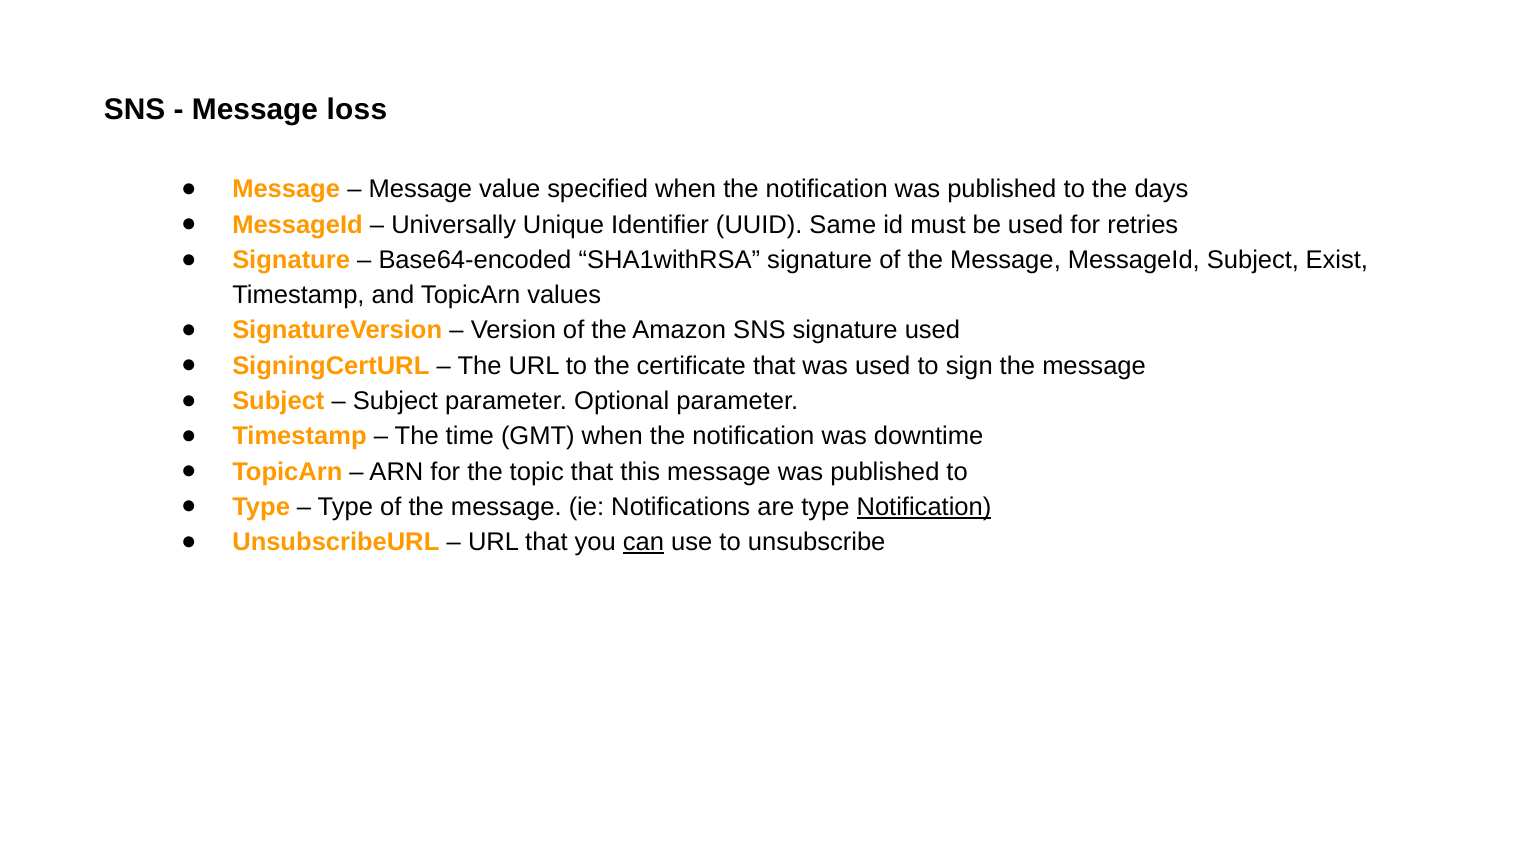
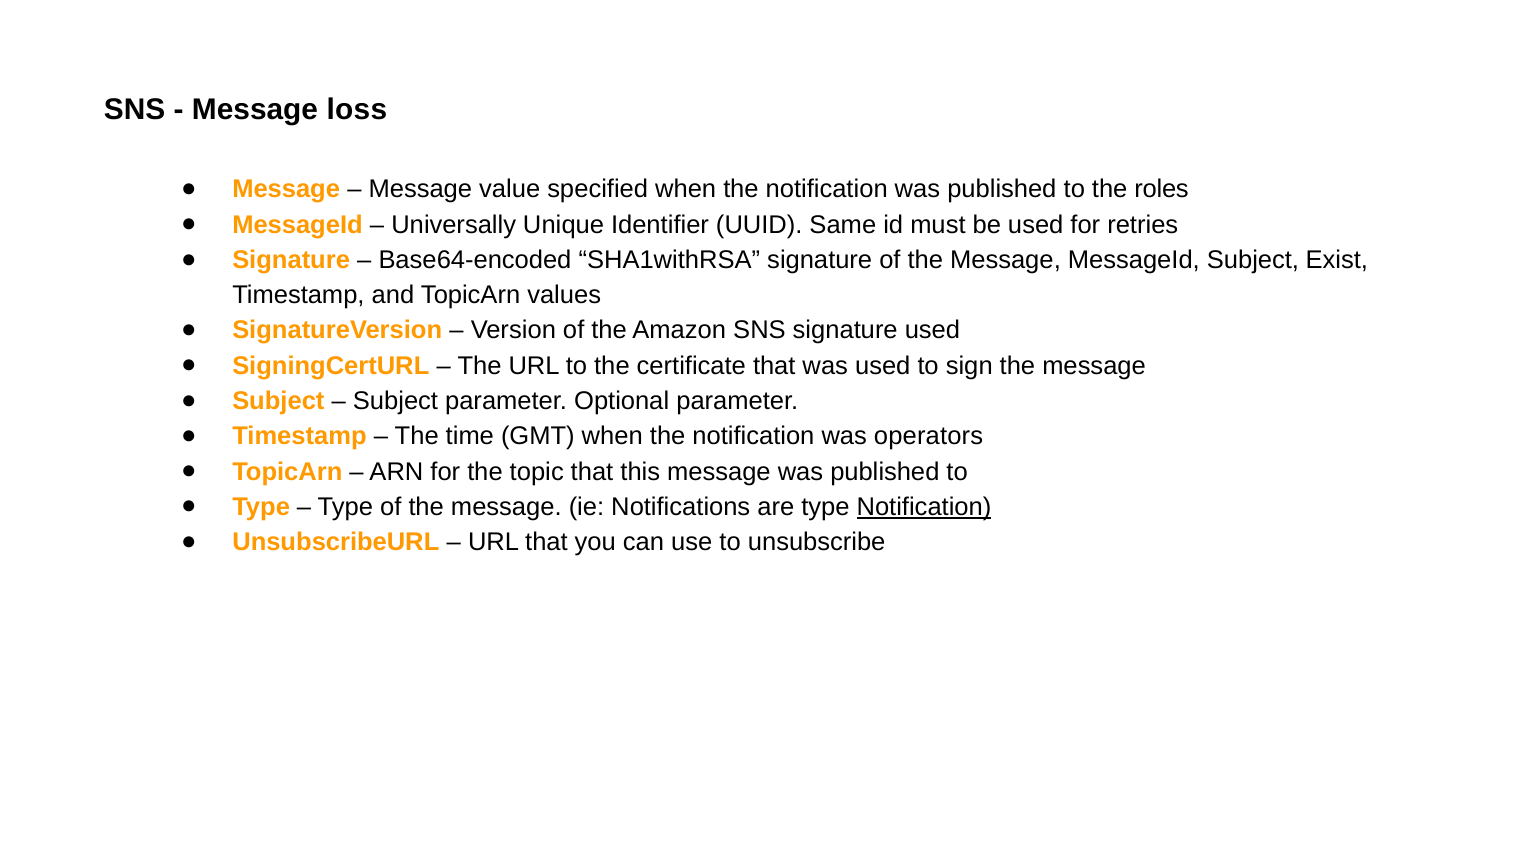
days: days -> roles
downtime: downtime -> operators
can underline: present -> none
